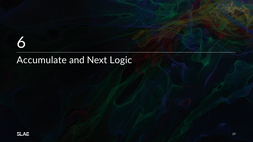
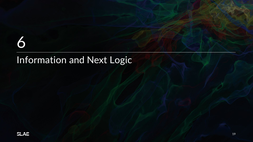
Accumulate: Accumulate -> Information
